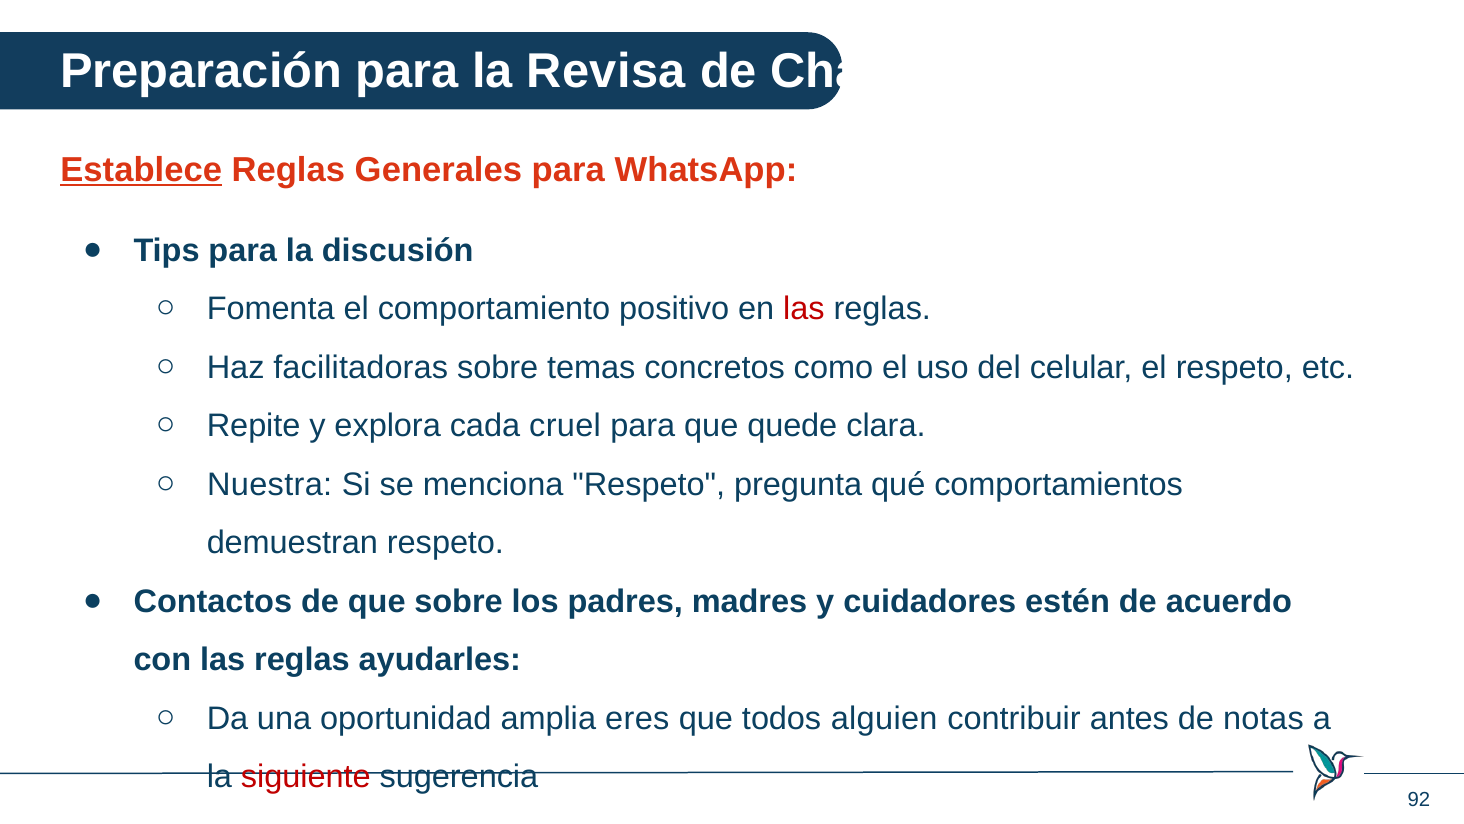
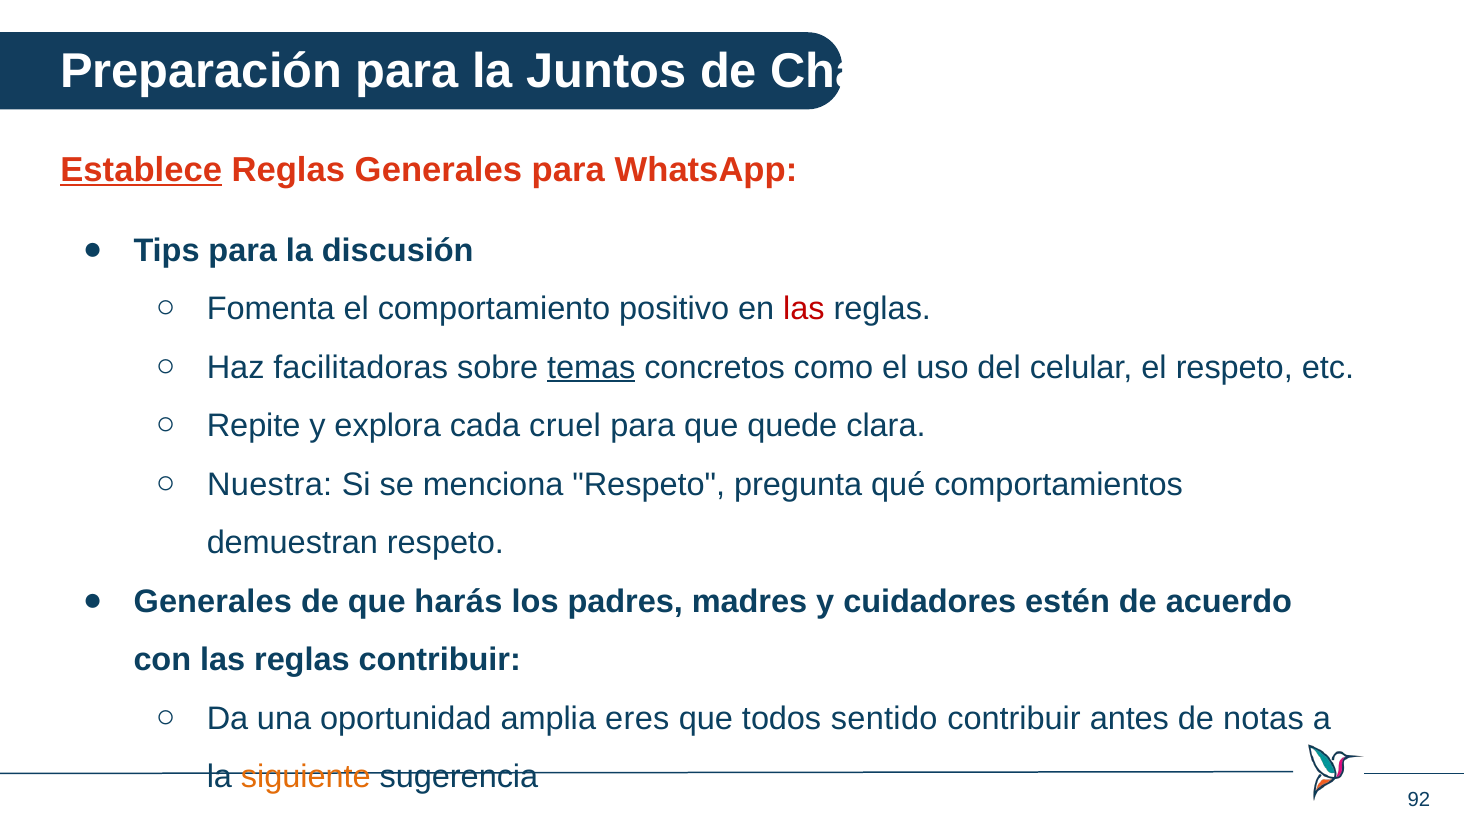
Revisa: Revisa -> Juntos
temas underline: none -> present
Contactos at (213, 601): Contactos -> Generales
que sobre: sobre -> harás
reglas ayudarles: ayudarles -> contribuir
alguien: alguien -> sentido
siguiente colour: red -> orange
